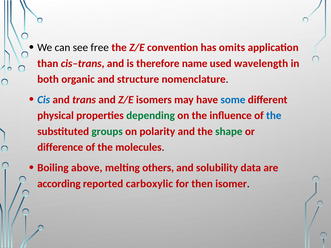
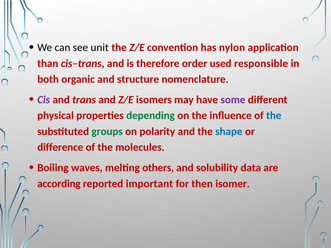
free: free -> unit
omits: omits -> nylon
name: name -> order
wavelength: wavelength -> responsible
Cis colour: blue -> purple
some colour: blue -> purple
shape colour: green -> blue
above: above -> waves
carboxylic: carboxylic -> important
